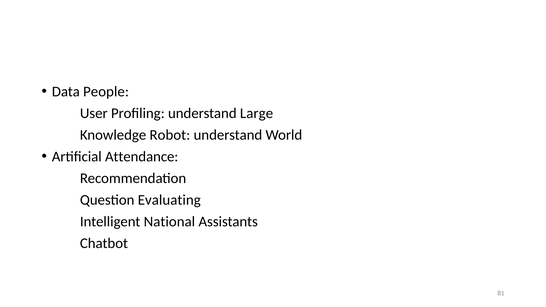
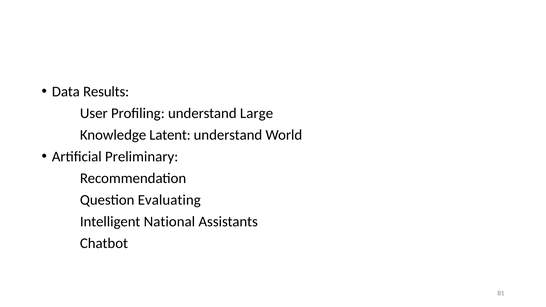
People: People -> Results
Robot: Robot -> Latent
Attendance: Attendance -> Preliminary
